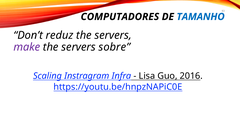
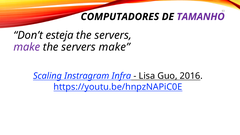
TAMANHO colour: blue -> purple
reduz: reduz -> esteja
sobre at (114, 47): sobre -> make
